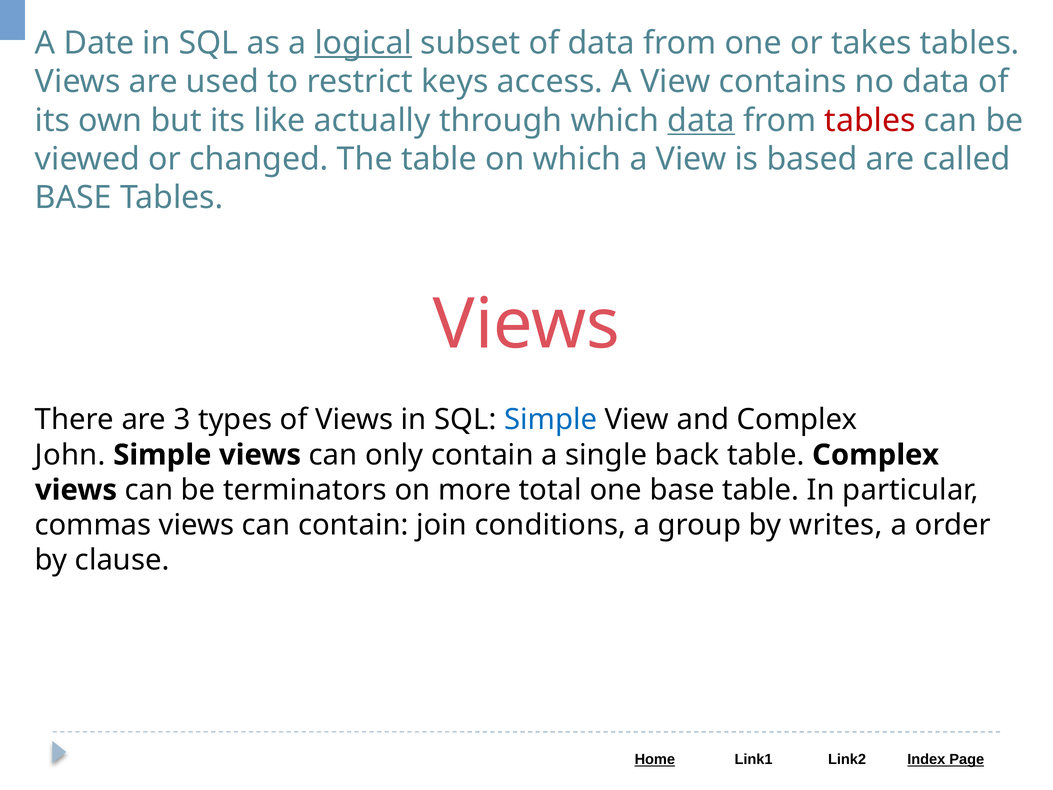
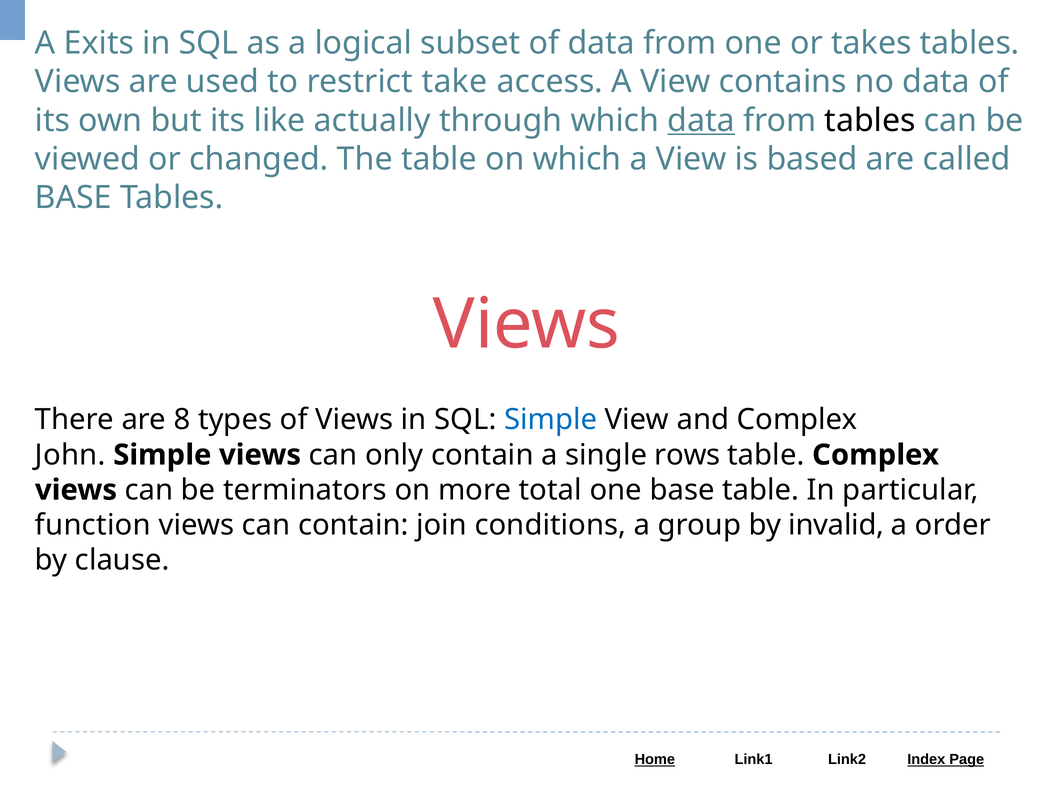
Date: Date -> Exits
logical underline: present -> none
keys: keys -> take
tables at (870, 120) colour: red -> black
3: 3 -> 8
back: back -> rows
commas: commas -> function
writes: writes -> invalid
